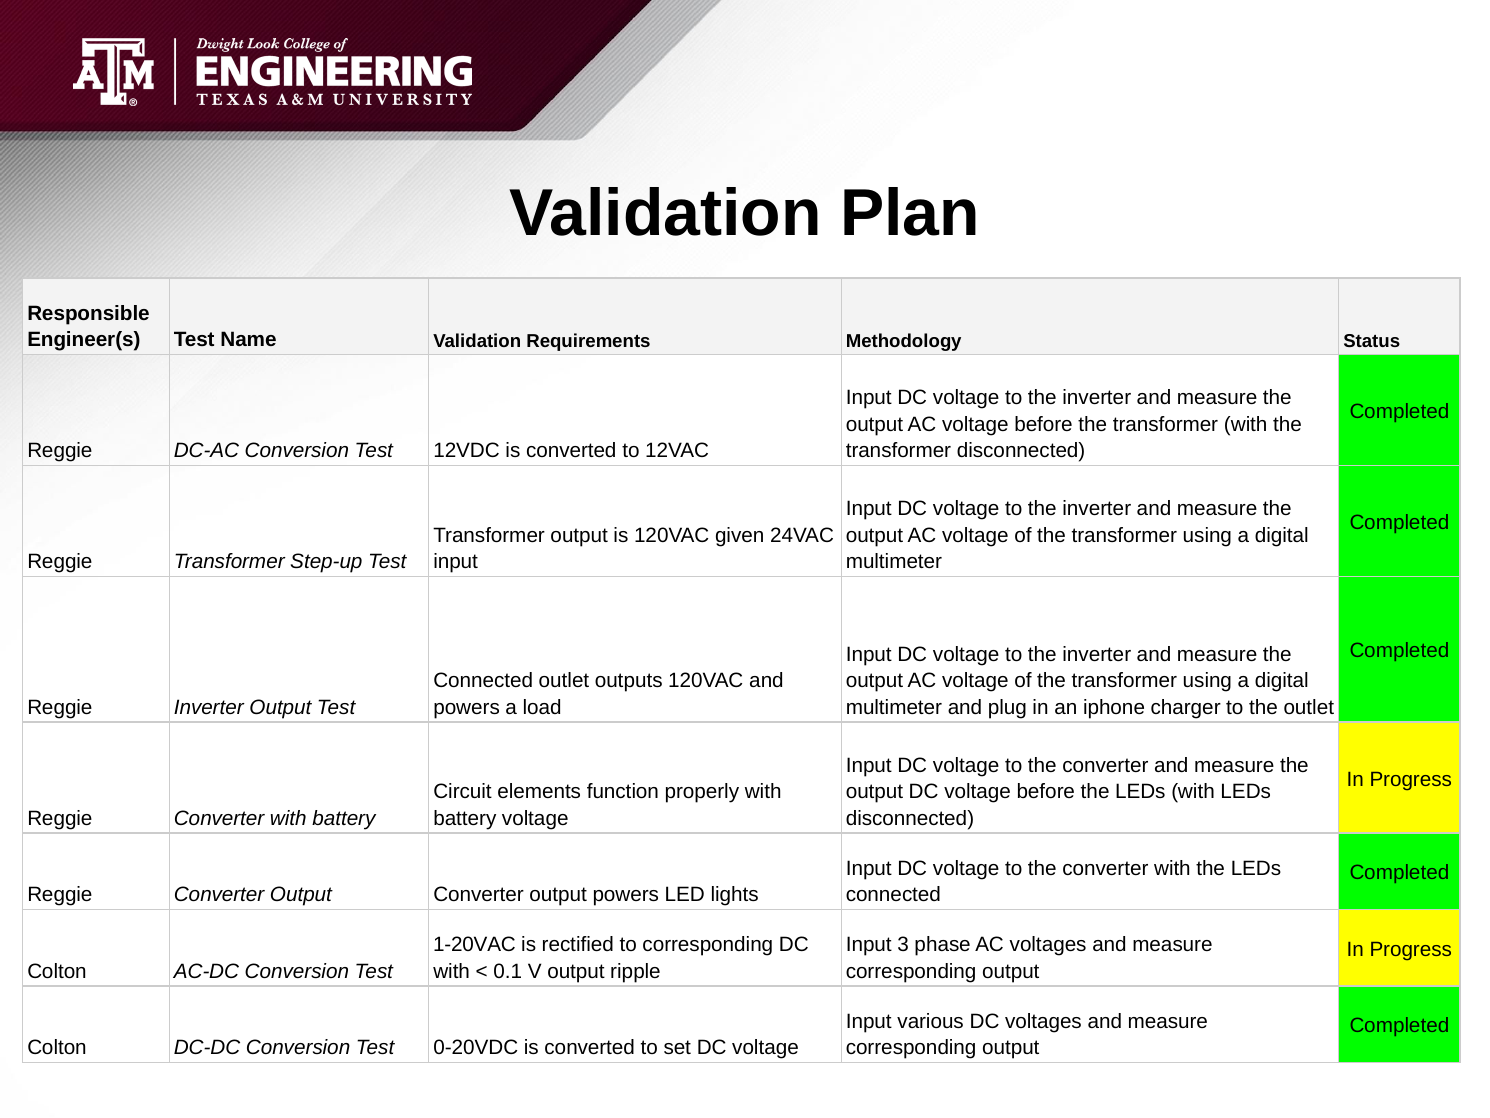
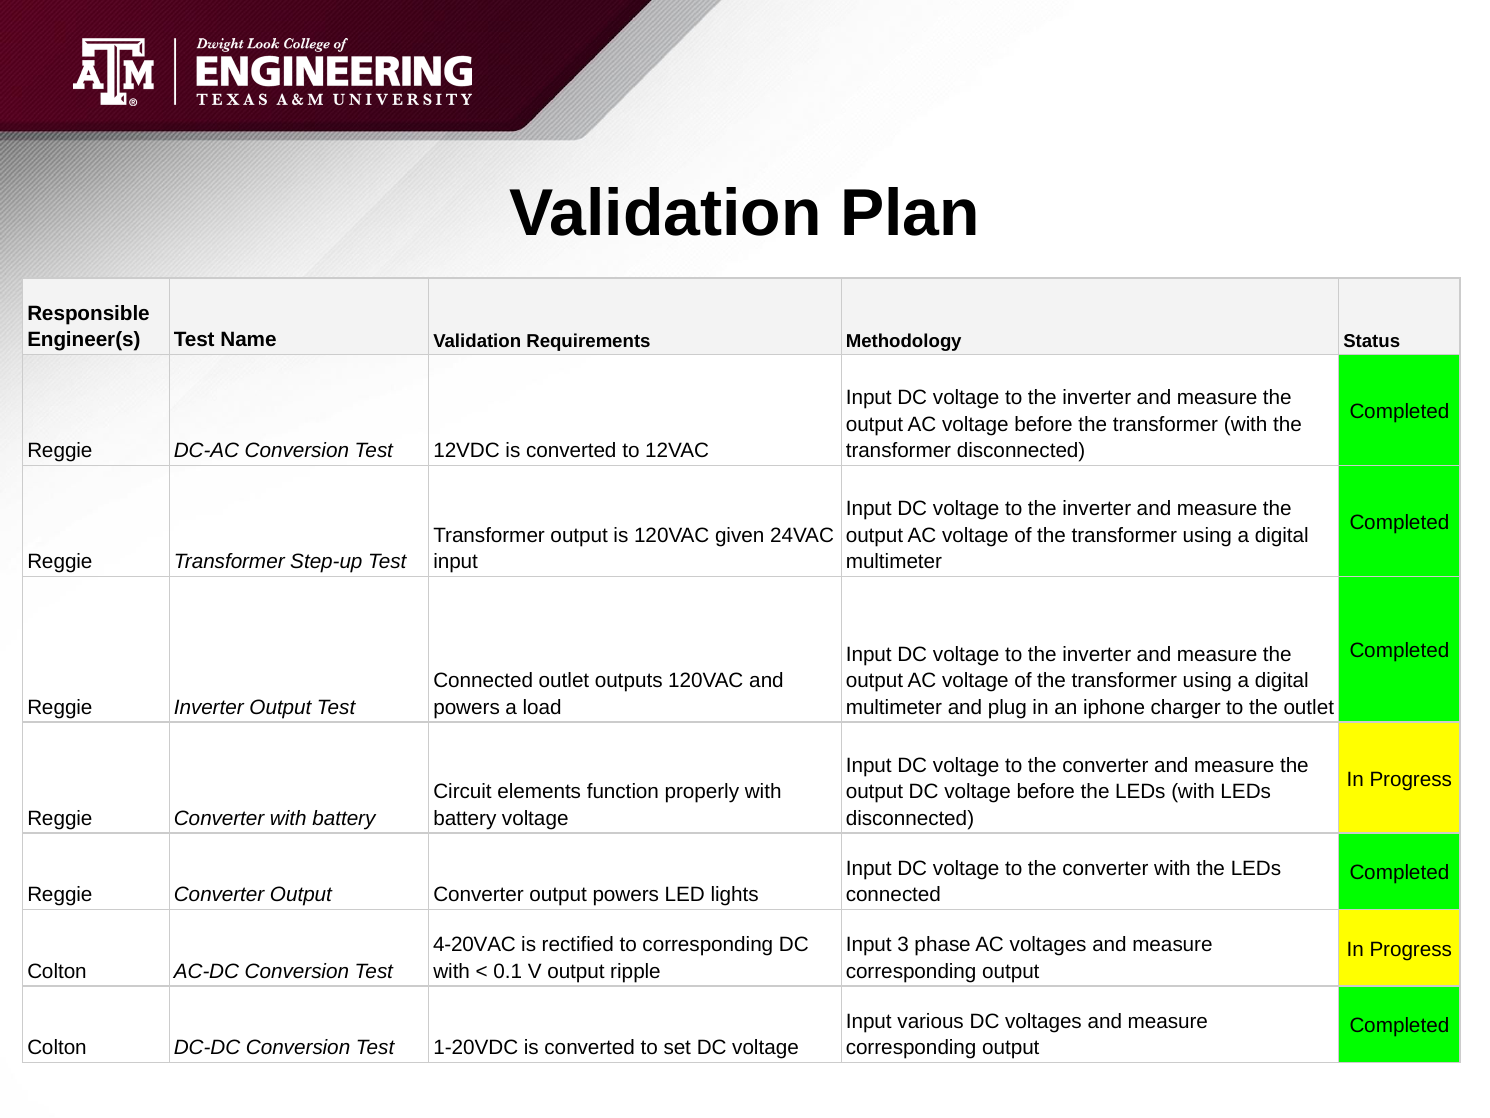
1-20VAC: 1-20VAC -> 4-20VAC
0-20VDC: 0-20VDC -> 1-20VDC
